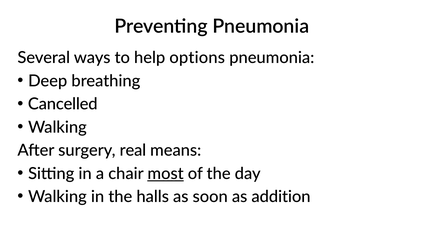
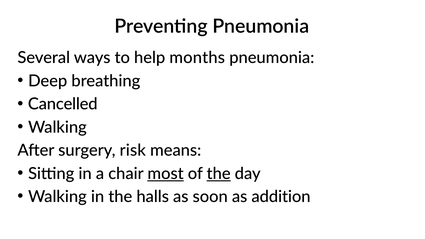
options: options -> months
real: real -> risk
the at (219, 174) underline: none -> present
